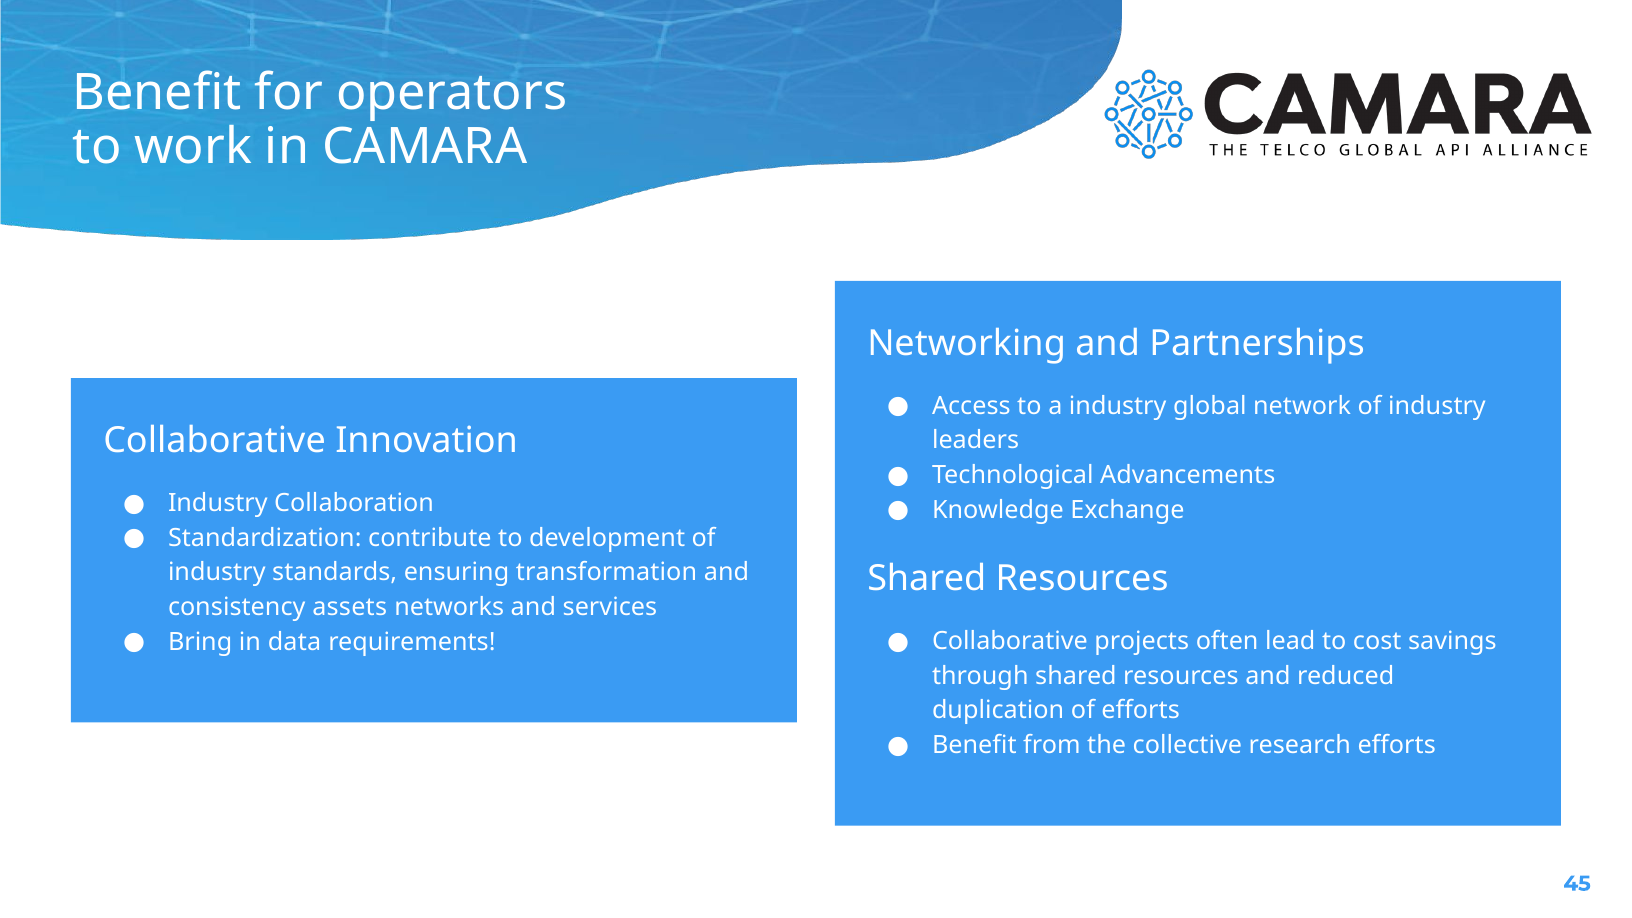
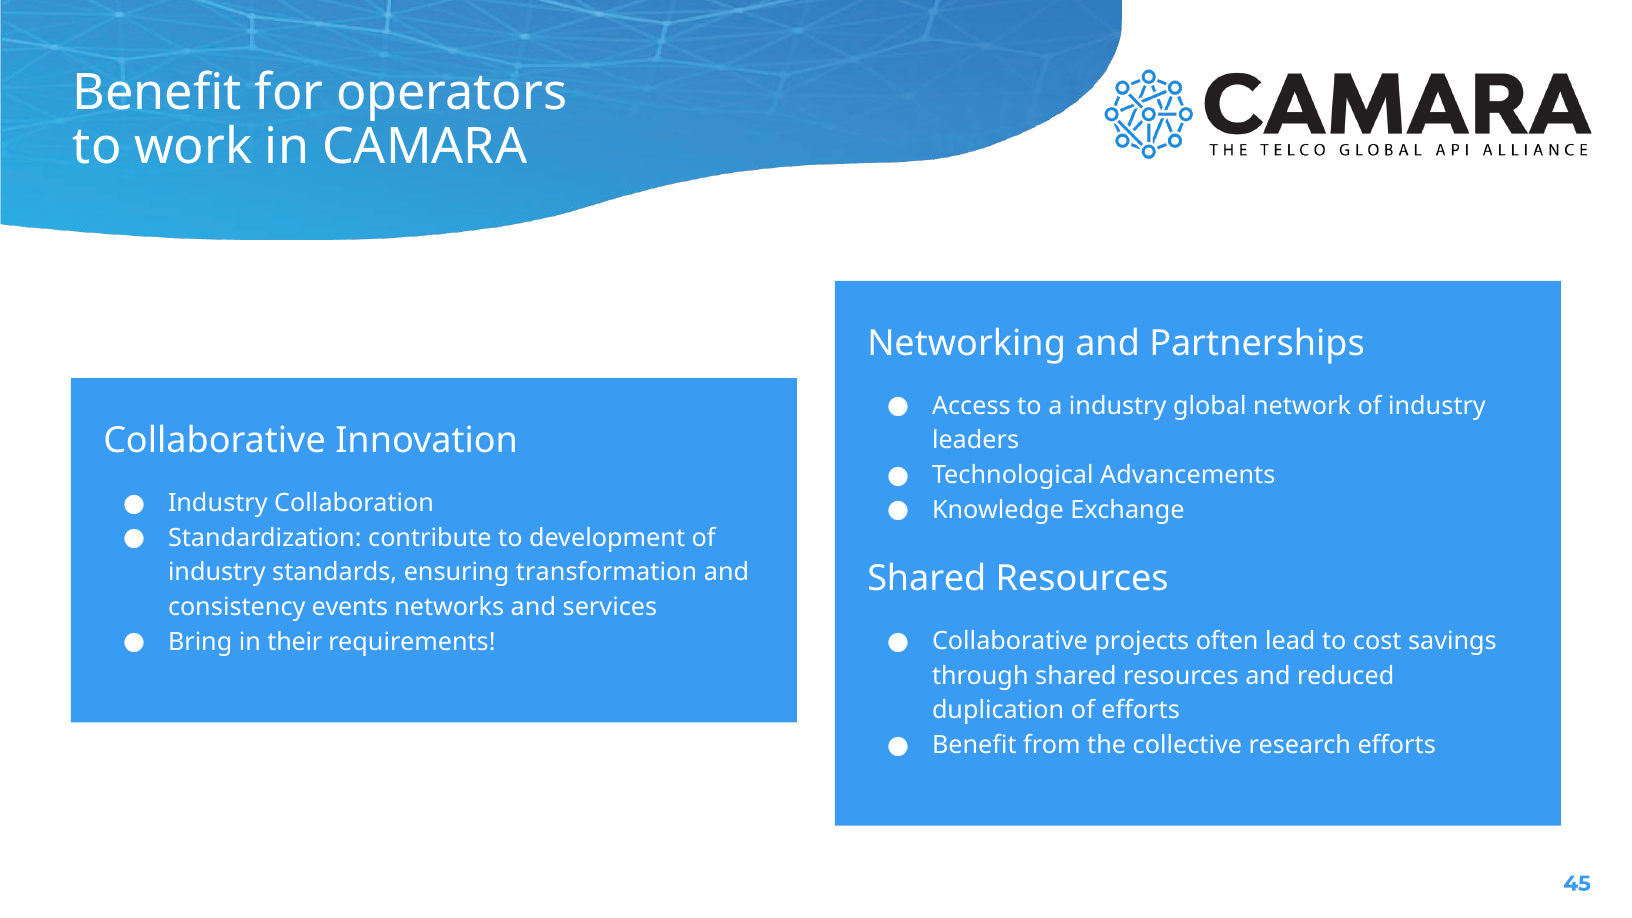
assets: assets -> events
data: data -> their
